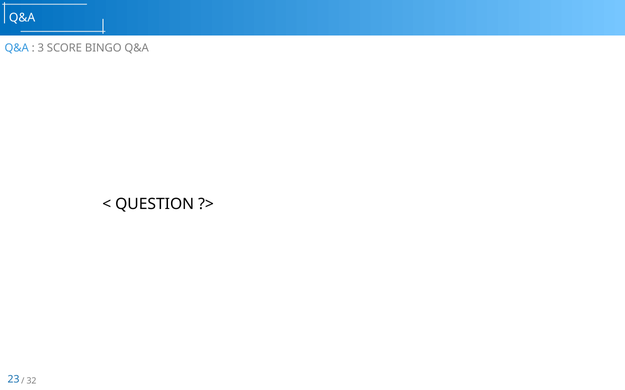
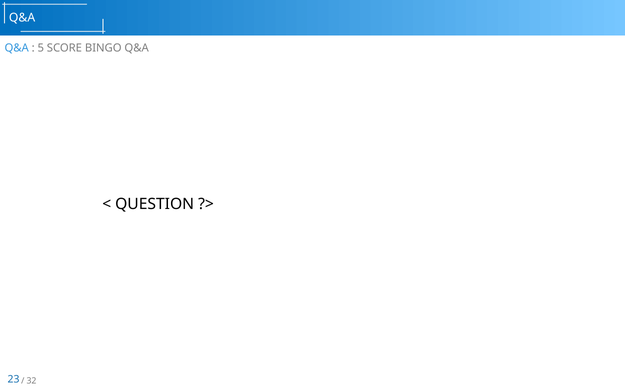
3: 3 -> 5
